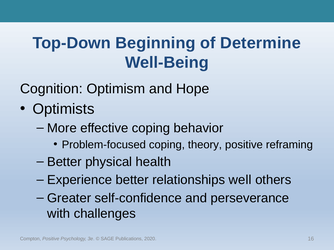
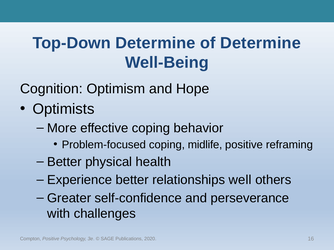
Top-Down Beginning: Beginning -> Determine
theory: theory -> midlife
